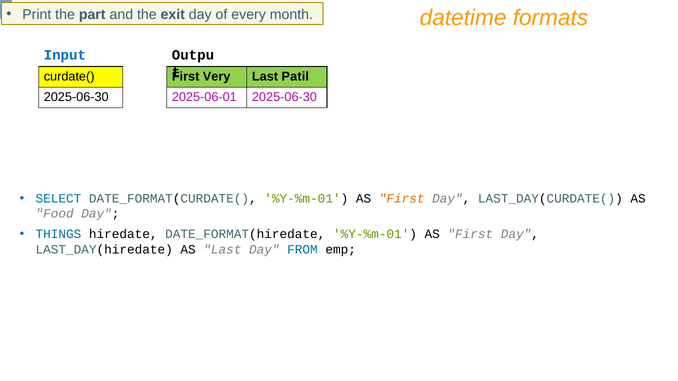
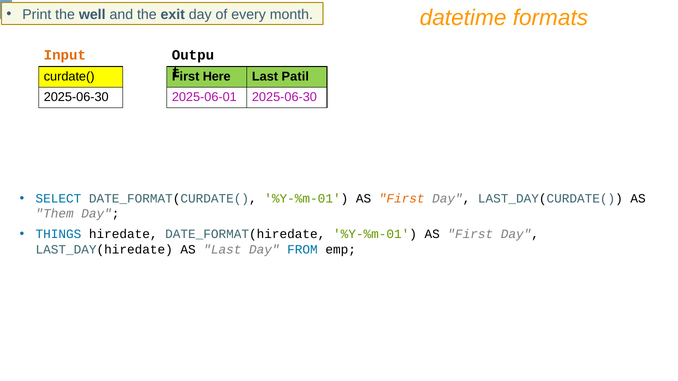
part: part -> well
Input colour: blue -> orange
Very: Very -> Here
Food: Food -> Them
